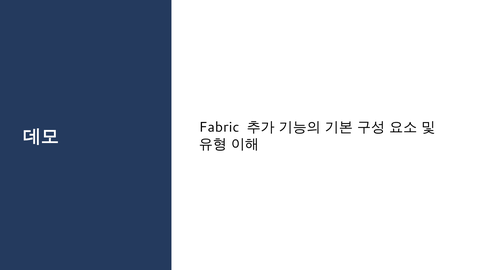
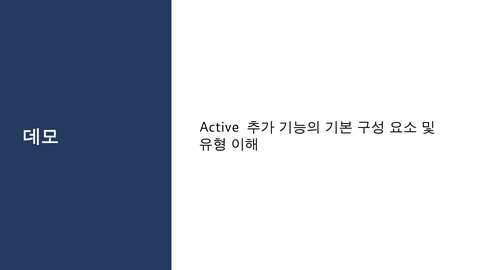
Fabric: Fabric -> Active
